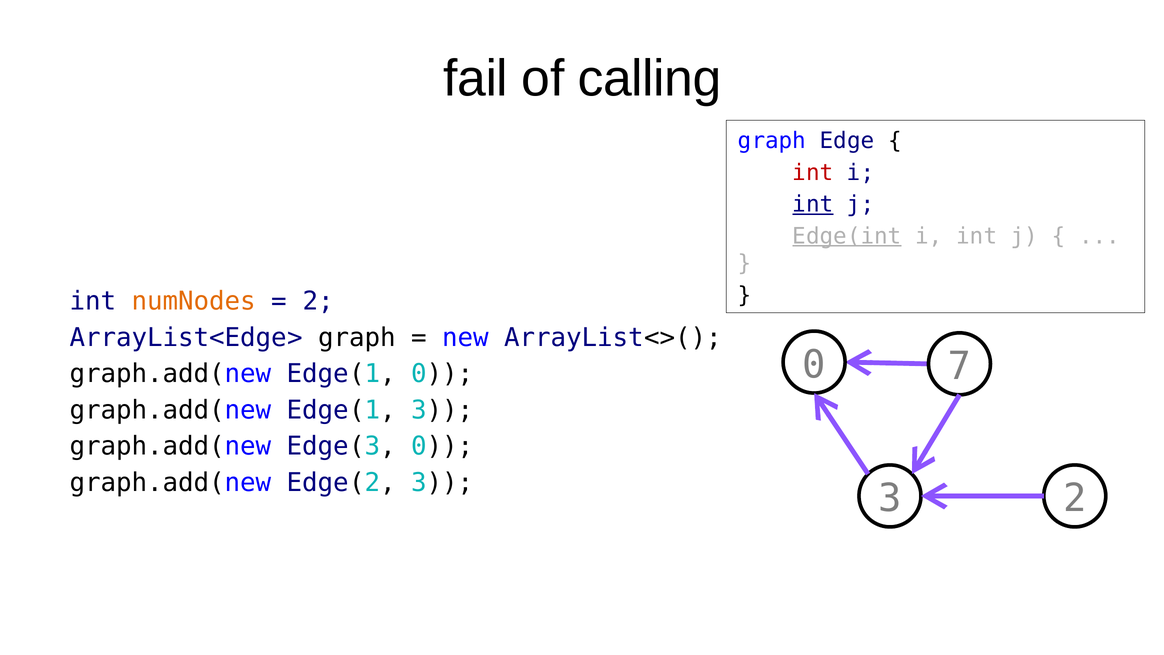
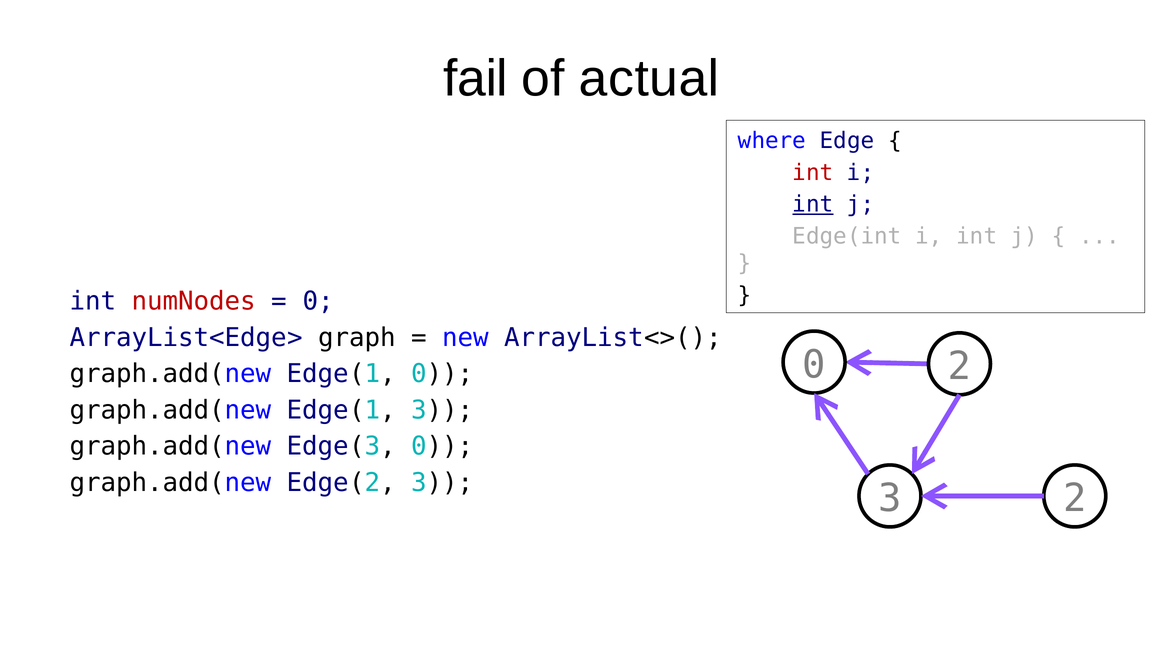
calling: calling -> actual
graph at (772, 141): graph -> where
Edge(int underline: present -> none
numNodes colour: orange -> red
2 at (318, 301): 2 -> 0
0 7: 7 -> 2
